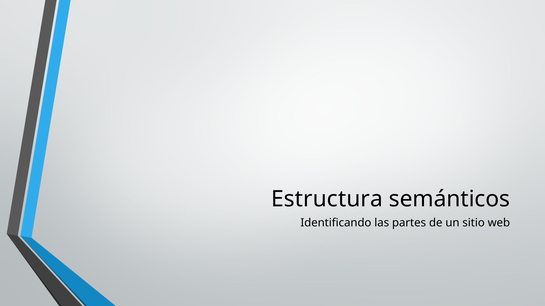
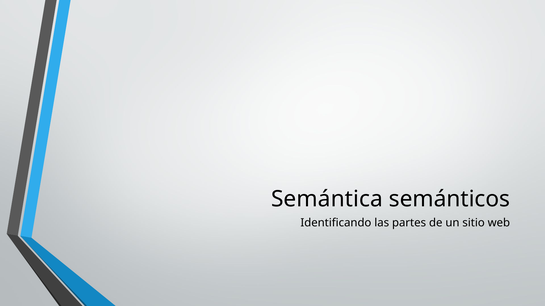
Estructura: Estructura -> Semántica
